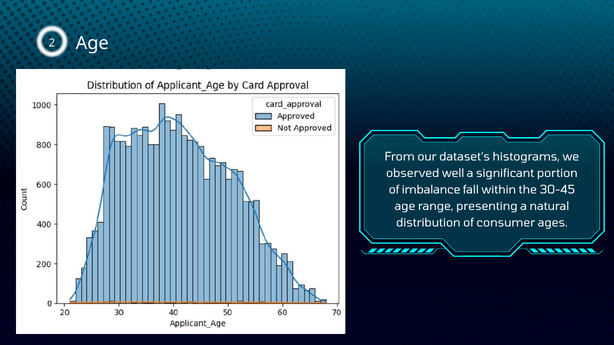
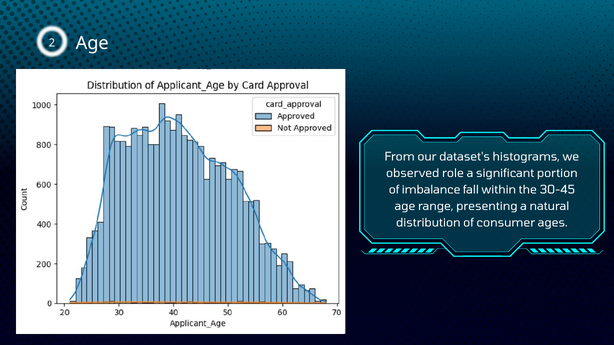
well: well -> role
